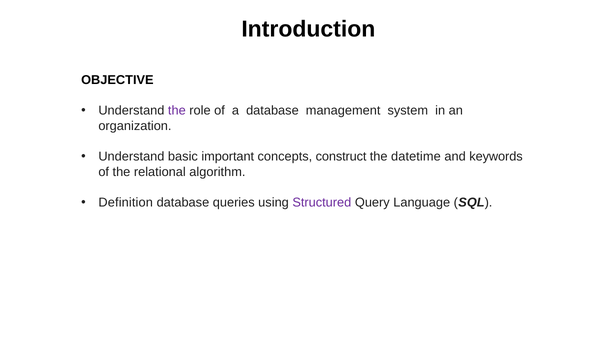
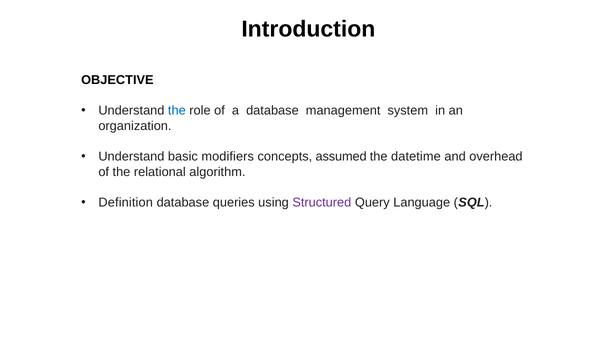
the at (177, 110) colour: purple -> blue
important: important -> modifiers
construct: construct -> assumed
keywords: keywords -> overhead
